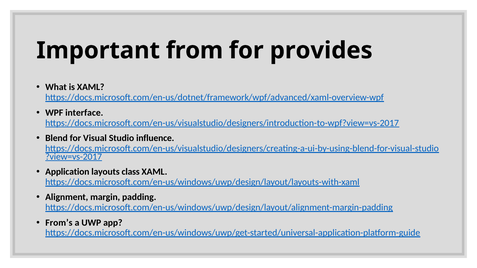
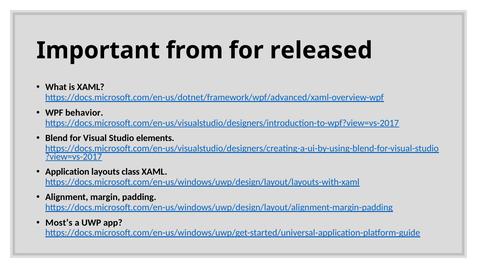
provides: provides -> released
interface: interface -> behavior
influence: influence -> elements
From’s: From’s -> Most’s
